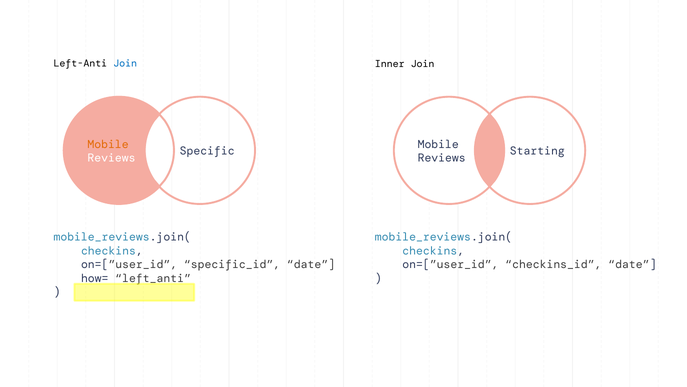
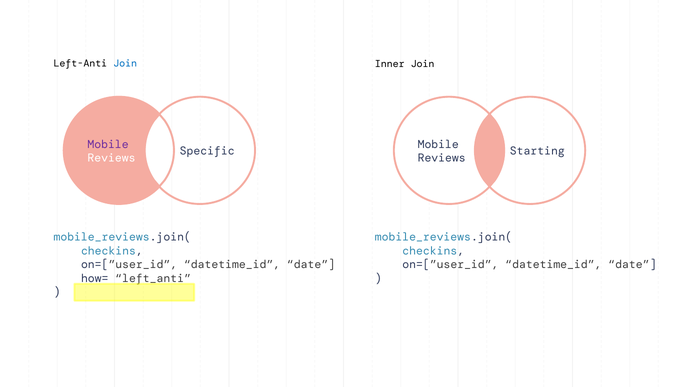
Mobile at (108, 144) colour: orange -> purple
specific_id at (232, 264): specific_id -> datetime_id
checkins_id at (553, 264): checkins_id -> datetime_id
